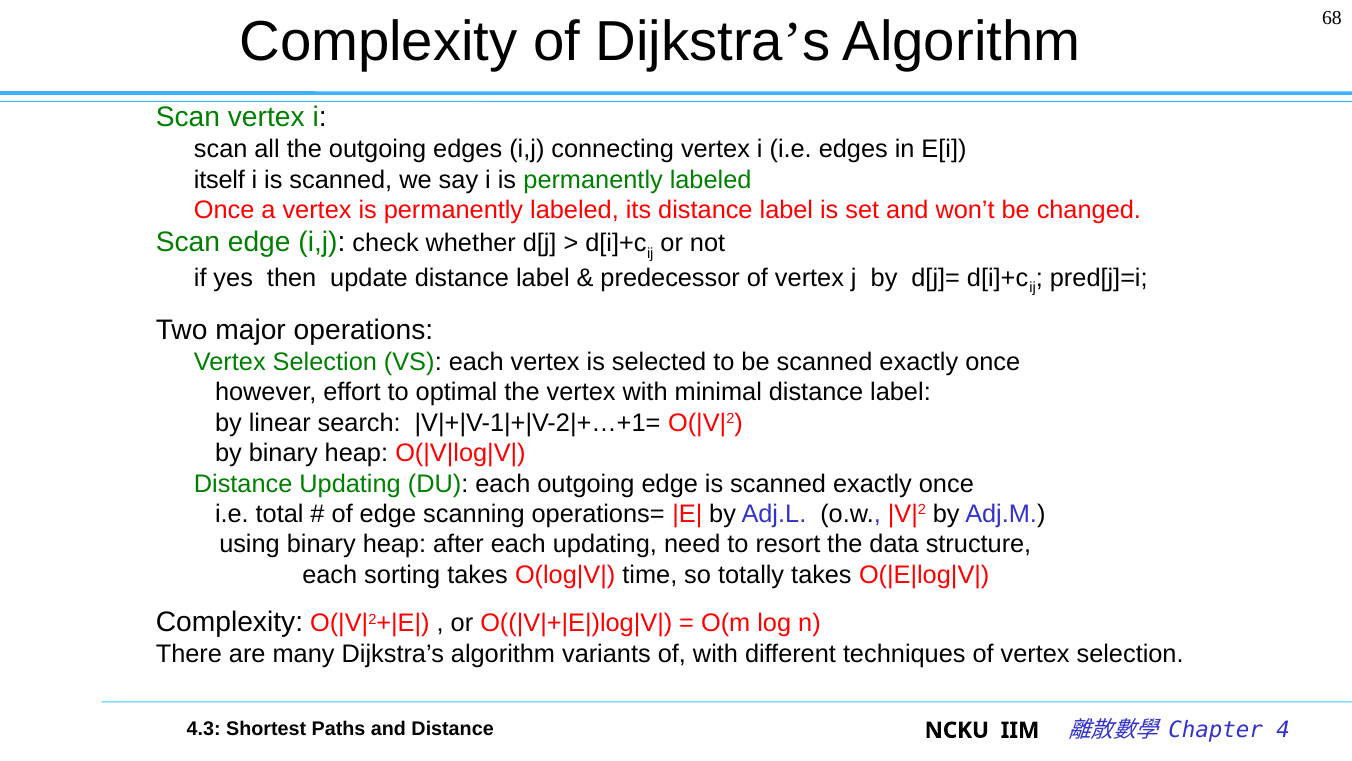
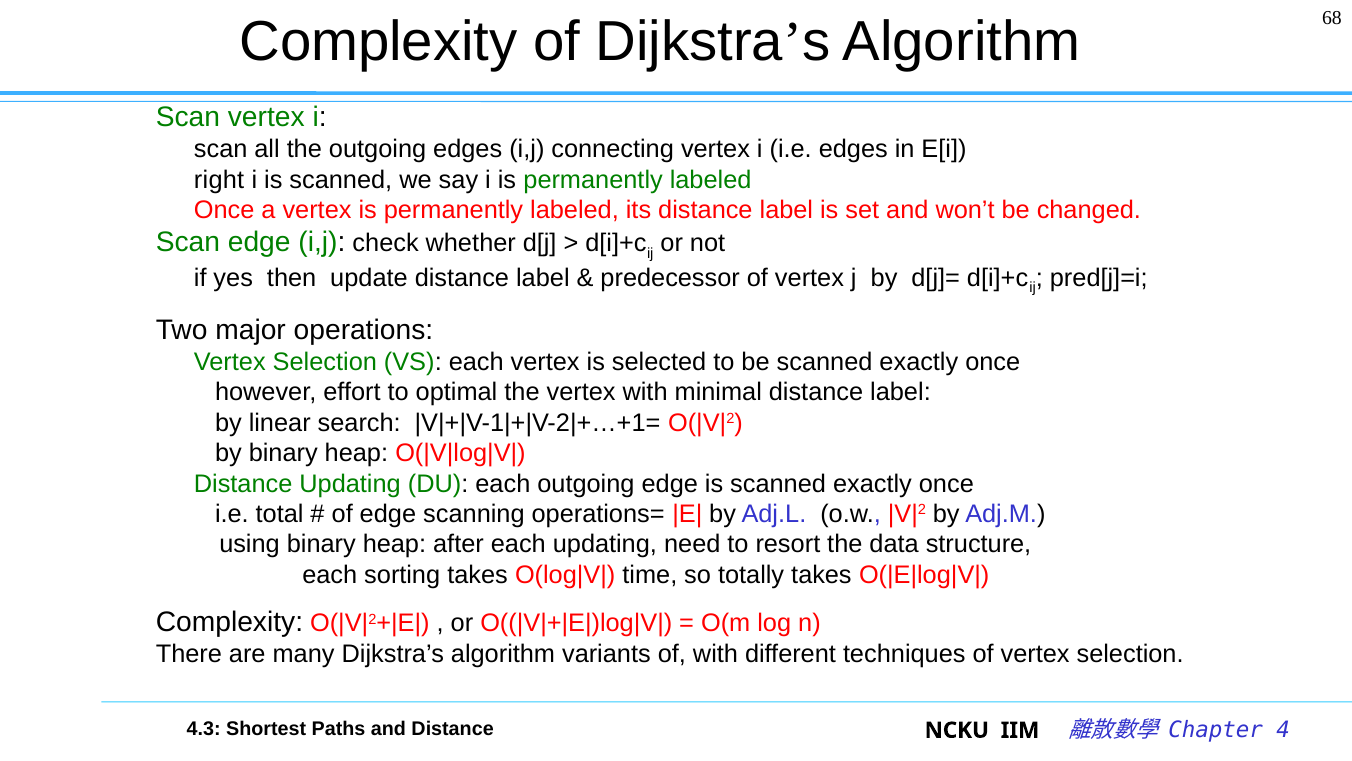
itself: itself -> right
